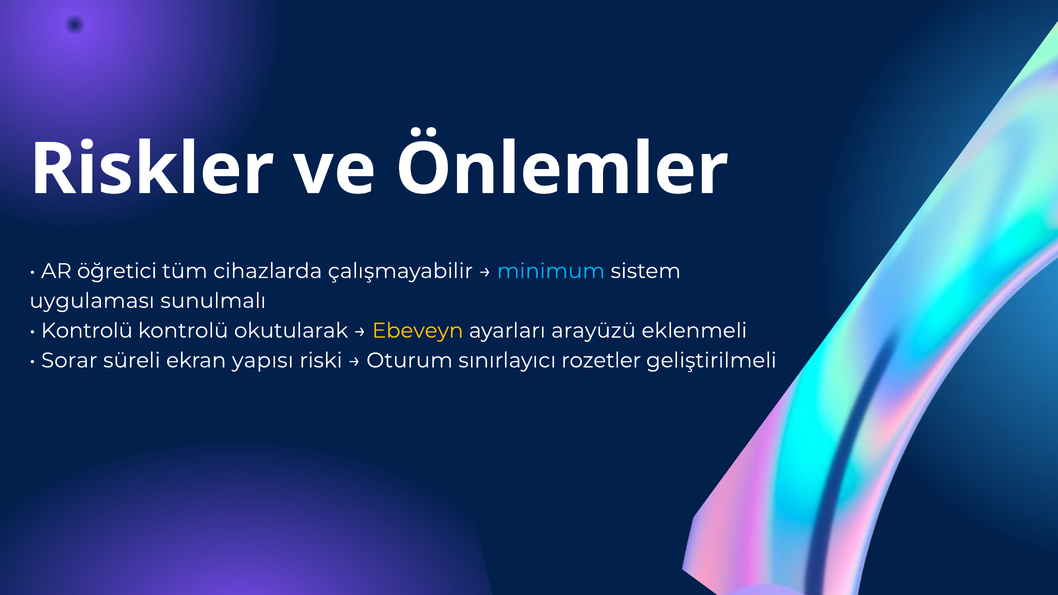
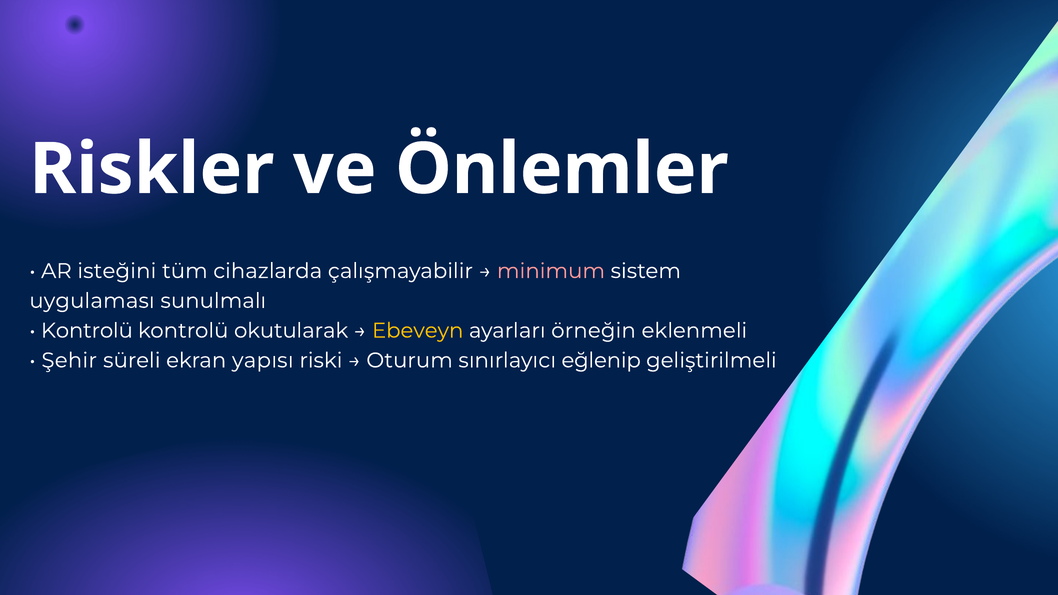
öğretici: öğretici -> isteğini
minimum colour: light blue -> pink
arayüzü: arayüzü -> örneğin
Sorar: Sorar -> Şehir
rozetler: rozetler -> eğlenip
